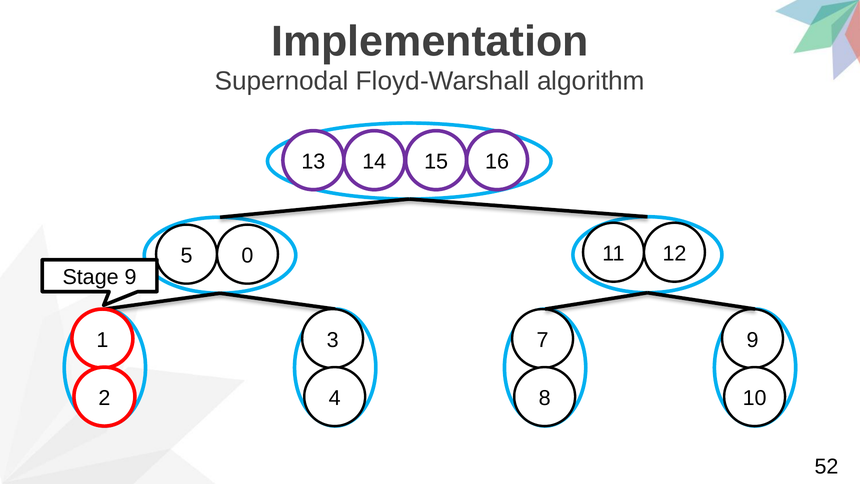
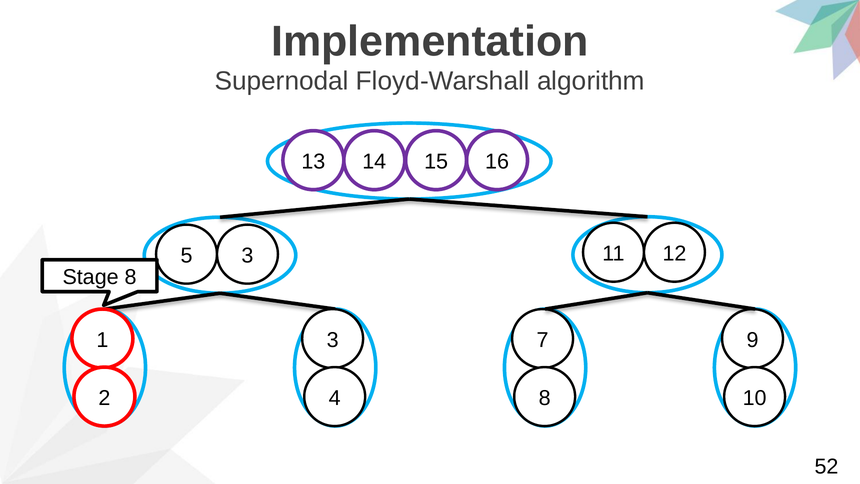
5 0: 0 -> 3
Stage 9: 9 -> 8
